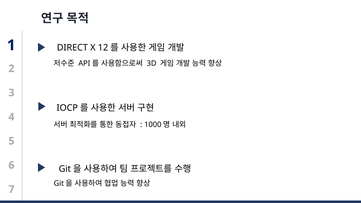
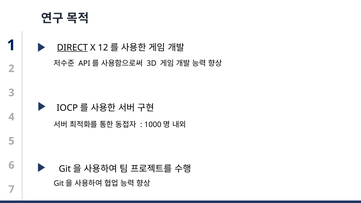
DIRECT underline: none -> present
